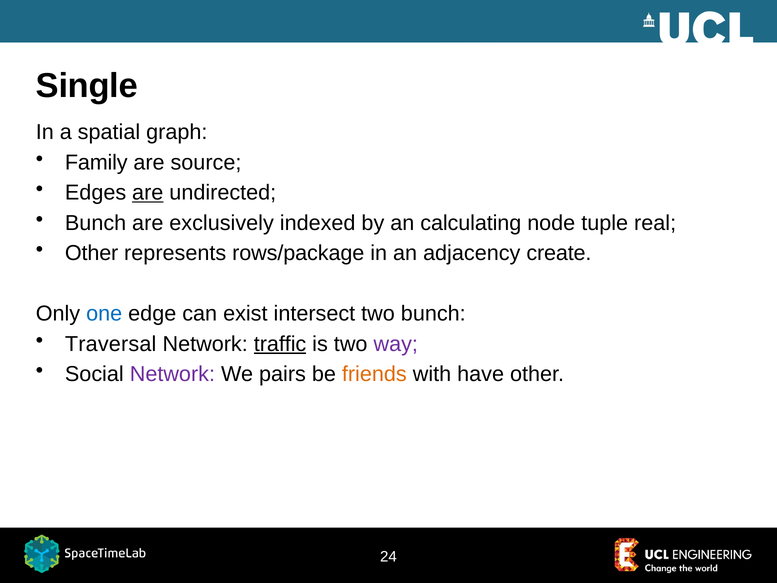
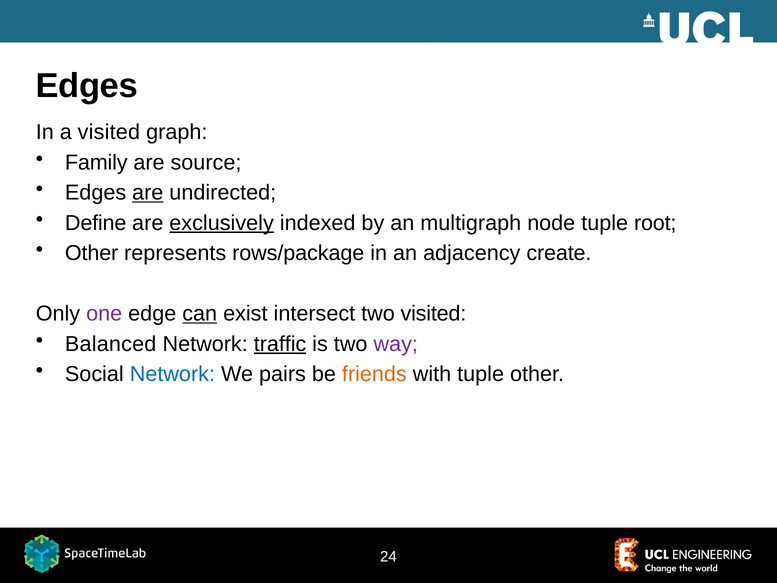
Single at (87, 86): Single -> Edges
a spatial: spatial -> visited
Bunch at (96, 223): Bunch -> Define
exclusively underline: none -> present
calculating: calculating -> multigraph
real: real -> root
one colour: blue -> purple
can underline: none -> present
two bunch: bunch -> visited
Traversal: Traversal -> Balanced
Network at (172, 374) colour: purple -> blue
with have: have -> tuple
